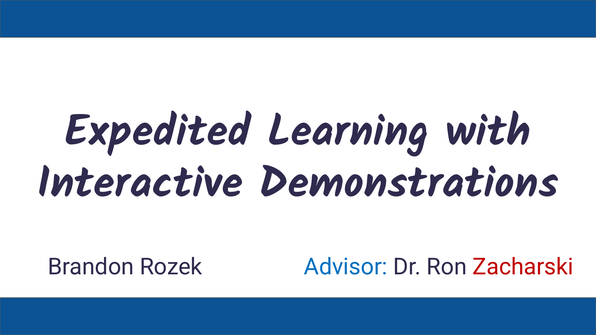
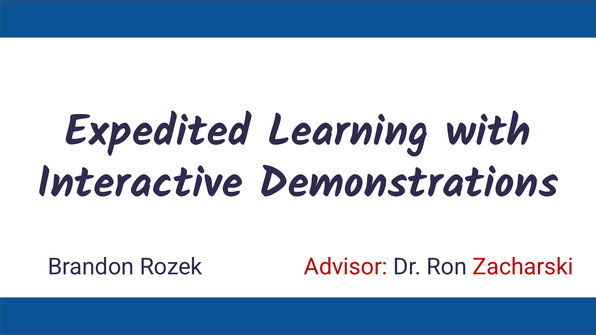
Advisor colour: blue -> red
